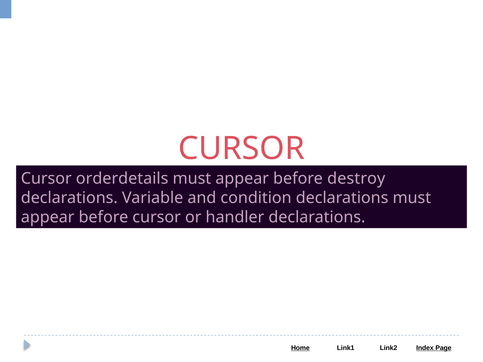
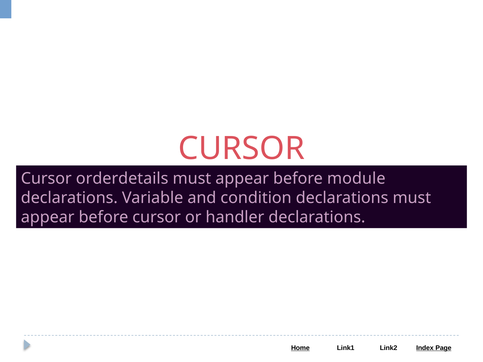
destroy: destroy -> module
